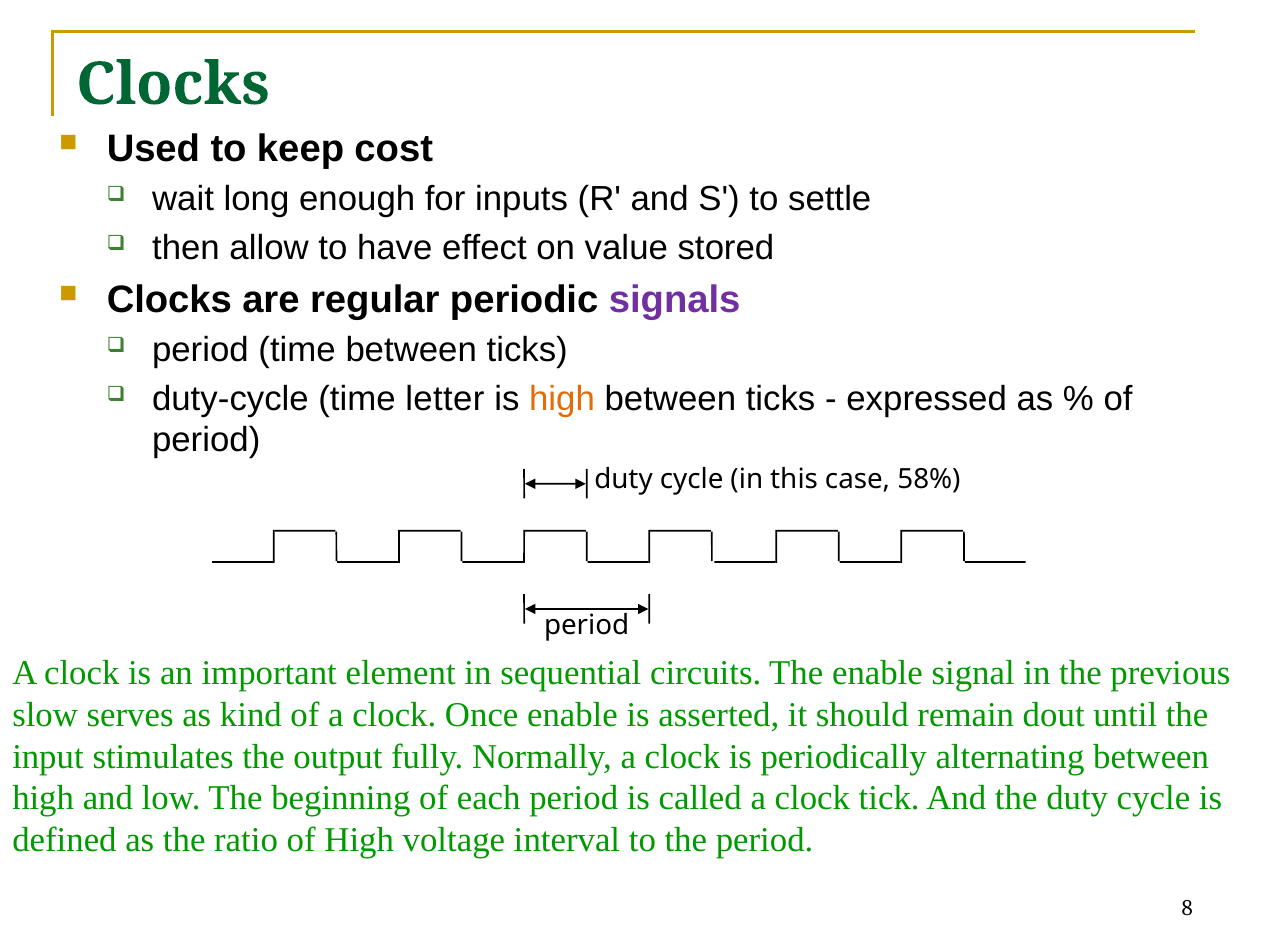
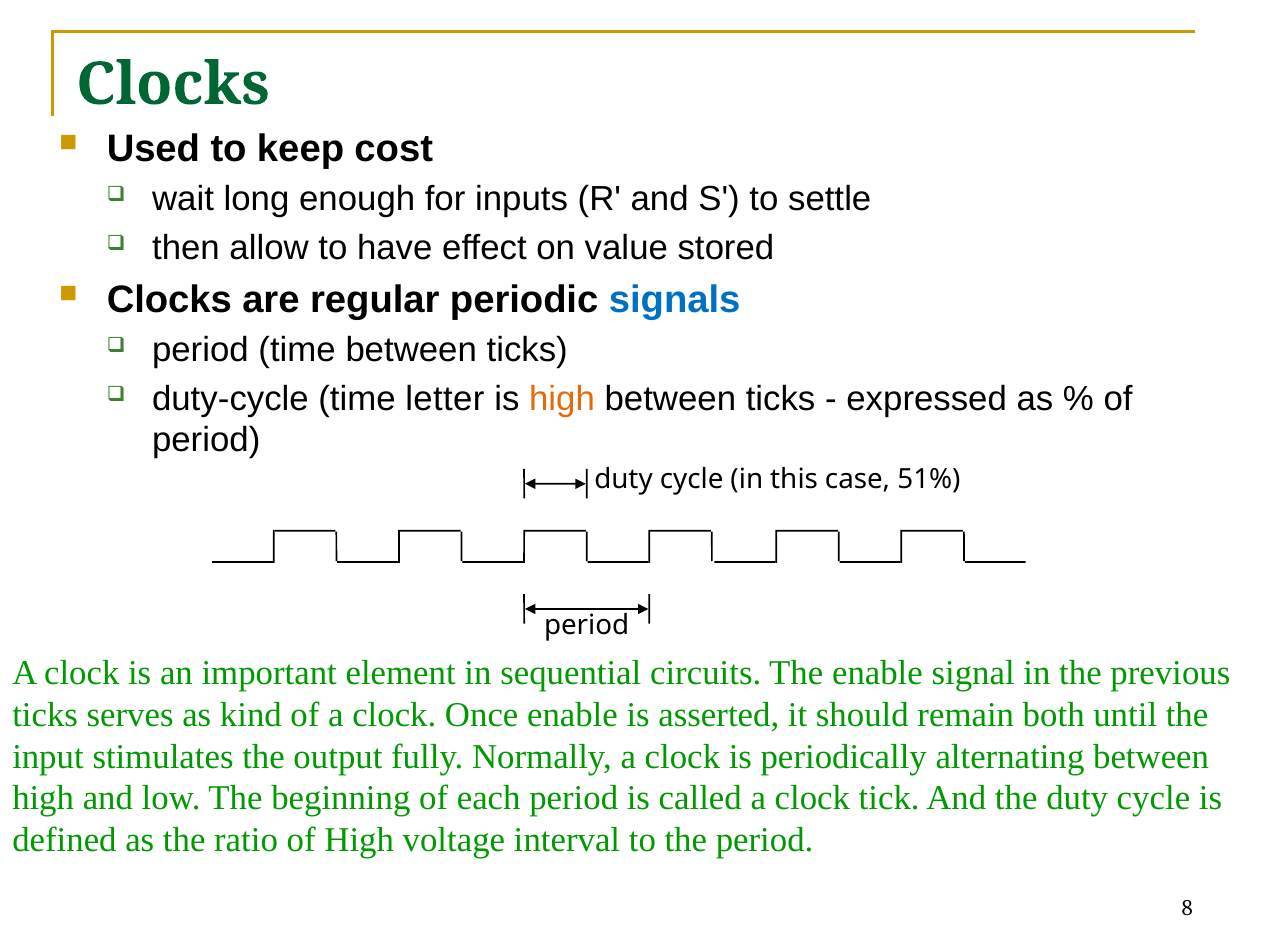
signals colour: purple -> blue
58%: 58% -> 51%
slow at (45, 715): slow -> ticks
dout: dout -> both
